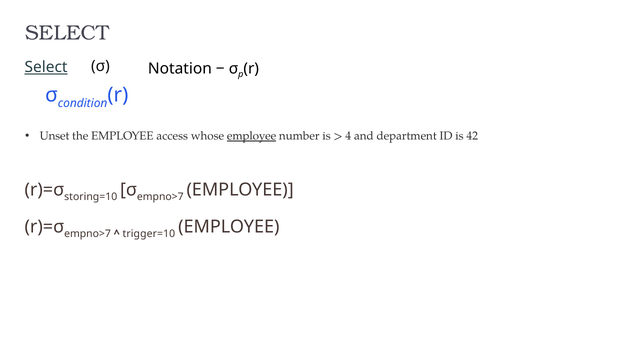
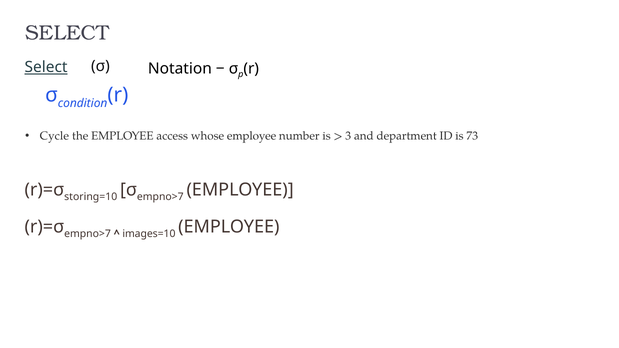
Unset: Unset -> Cycle
employee at (252, 136) underline: present -> none
4: 4 -> 3
42: 42 -> 73
trigger=10: trigger=10 -> images=10
